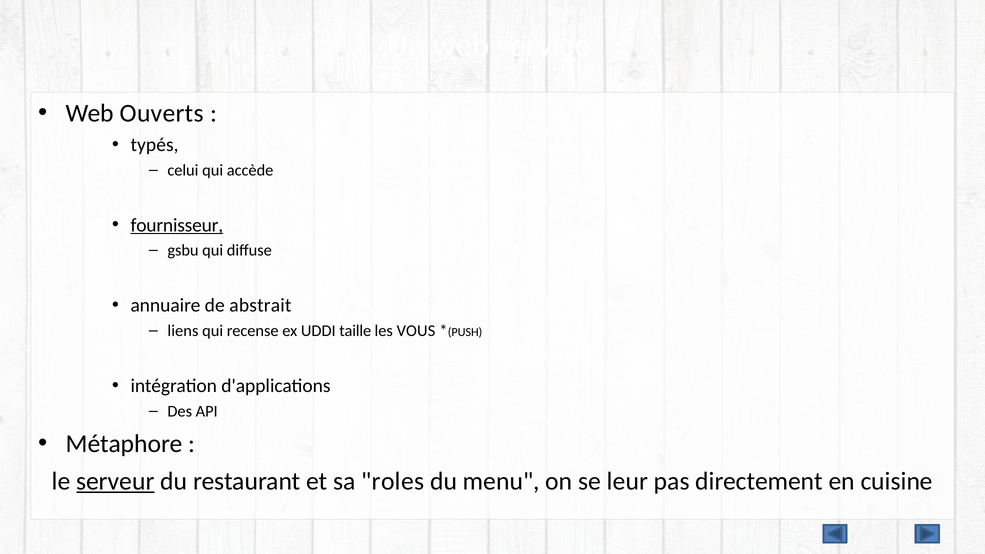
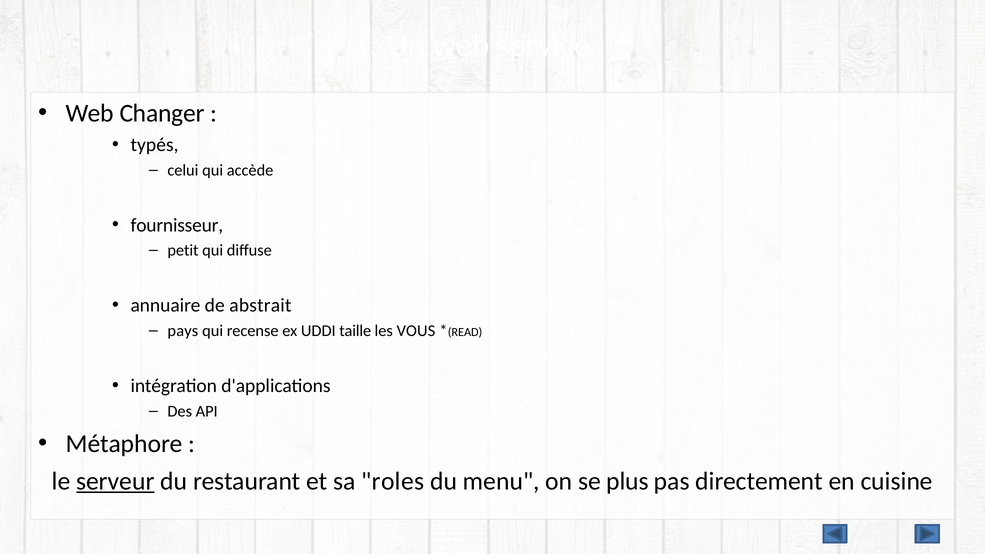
Ouverts: Ouverts -> Changer
fournisseur underline: present -> none
gsbu: gsbu -> petit
liens: liens -> pays
PUSH: PUSH -> READ
leur: leur -> plus
